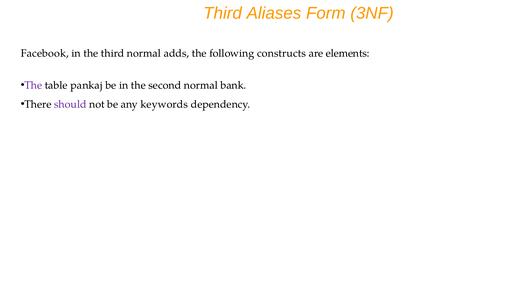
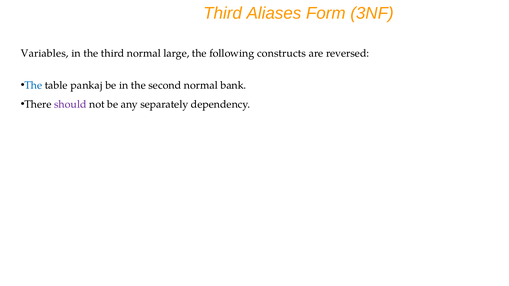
Facebook: Facebook -> Variables
adds: adds -> large
elements: elements -> reversed
The at (33, 85) colour: purple -> blue
keywords: keywords -> separately
